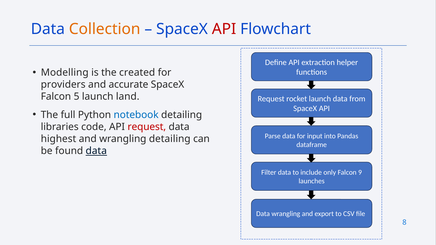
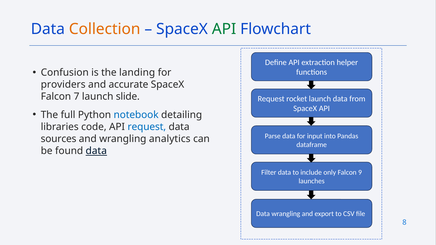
API at (224, 29) colour: red -> green
Modelling: Modelling -> Confusion
created: created -> landing
5: 5 -> 7
land: land -> slide
request at (147, 127) colour: red -> blue
highest: highest -> sources
wrangling detailing: detailing -> analytics
